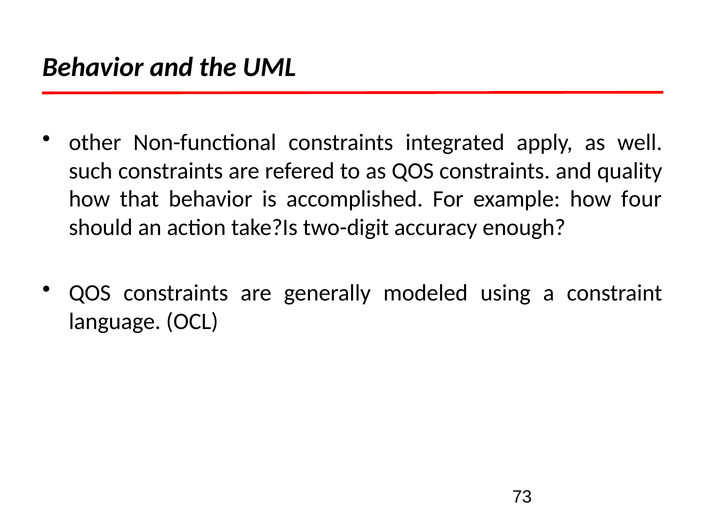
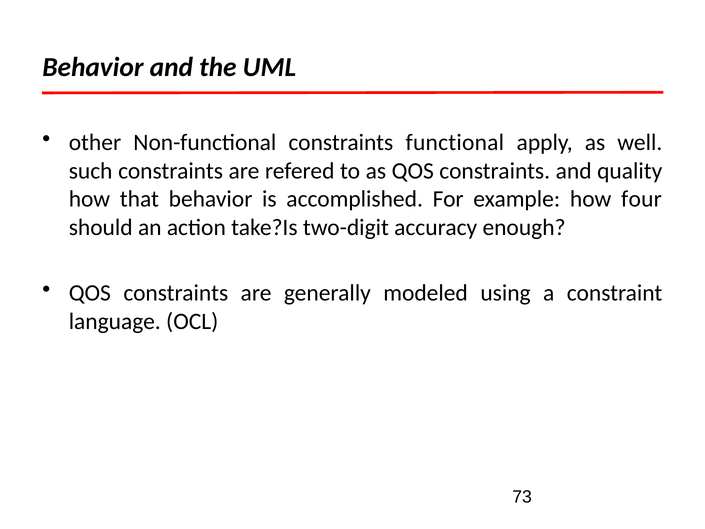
integrated: integrated -> functional
